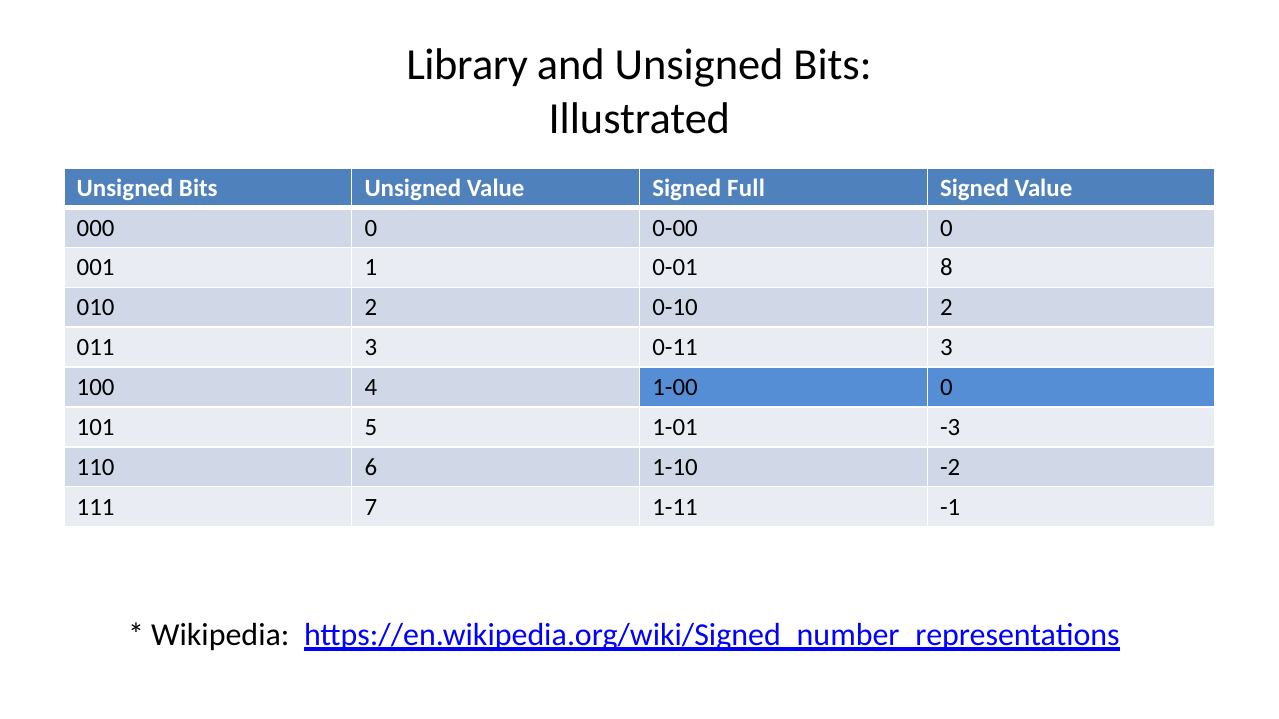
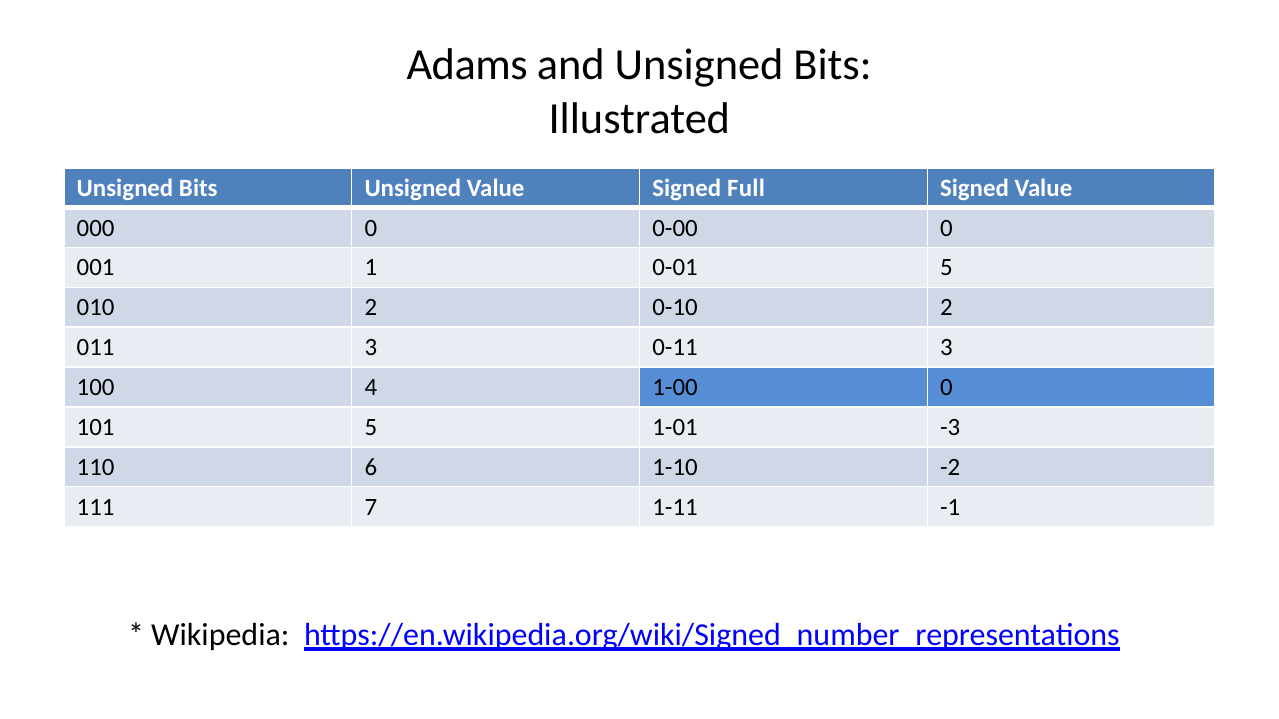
Library: Library -> Adams
0-01 8: 8 -> 5
